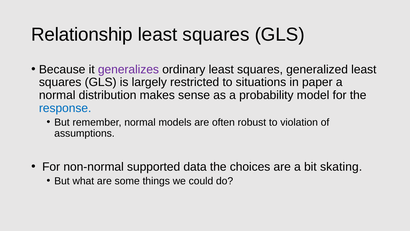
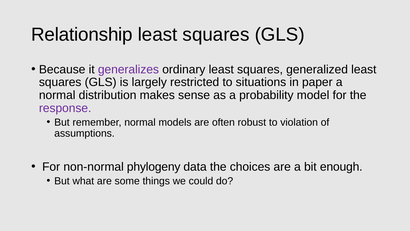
response colour: blue -> purple
supported: supported -> phylogeny
skating: skating -> enough
